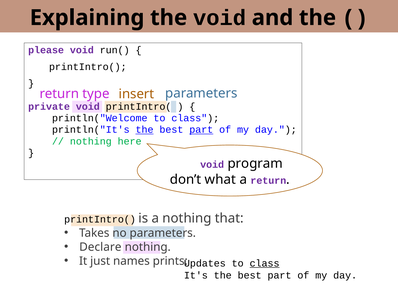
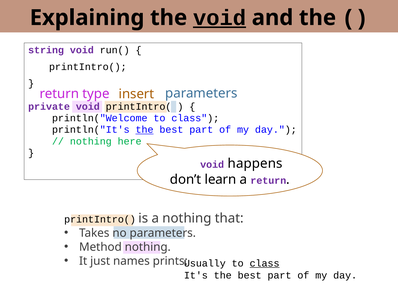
void at (220, 18) underline: none -> present
please: please -> string
part at (201, 129) underline: present -> none
program: program -> happens
what: what -> learn
Declare: Declare -> Method
Updates: Updates -> Usually
